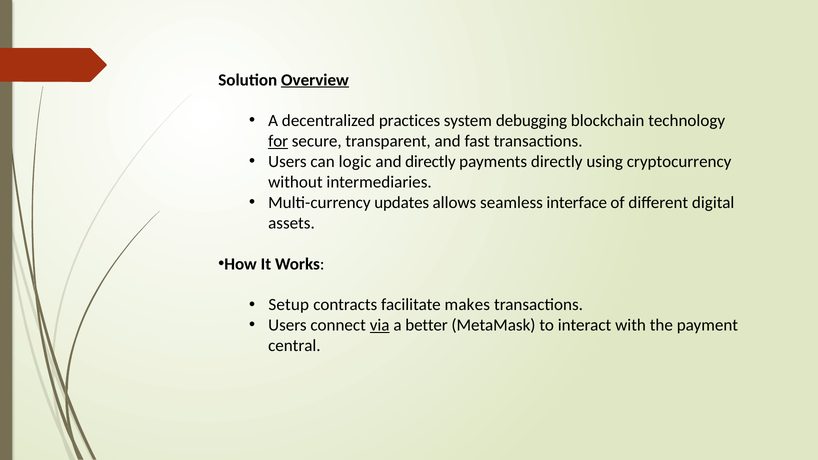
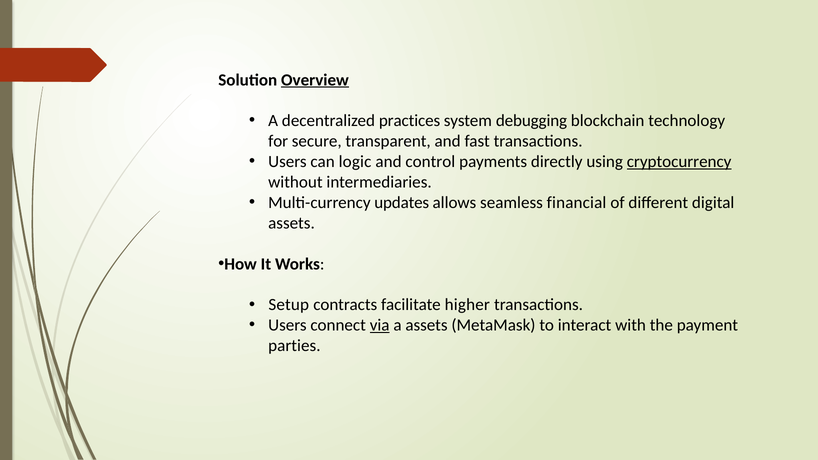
for underline: present -> none
and directly: directly -> control
cryptocurrency underline: none -> present
interface: interface -> financial
makes: makes -> higher
a better: better -> assets
central: central -> parties
